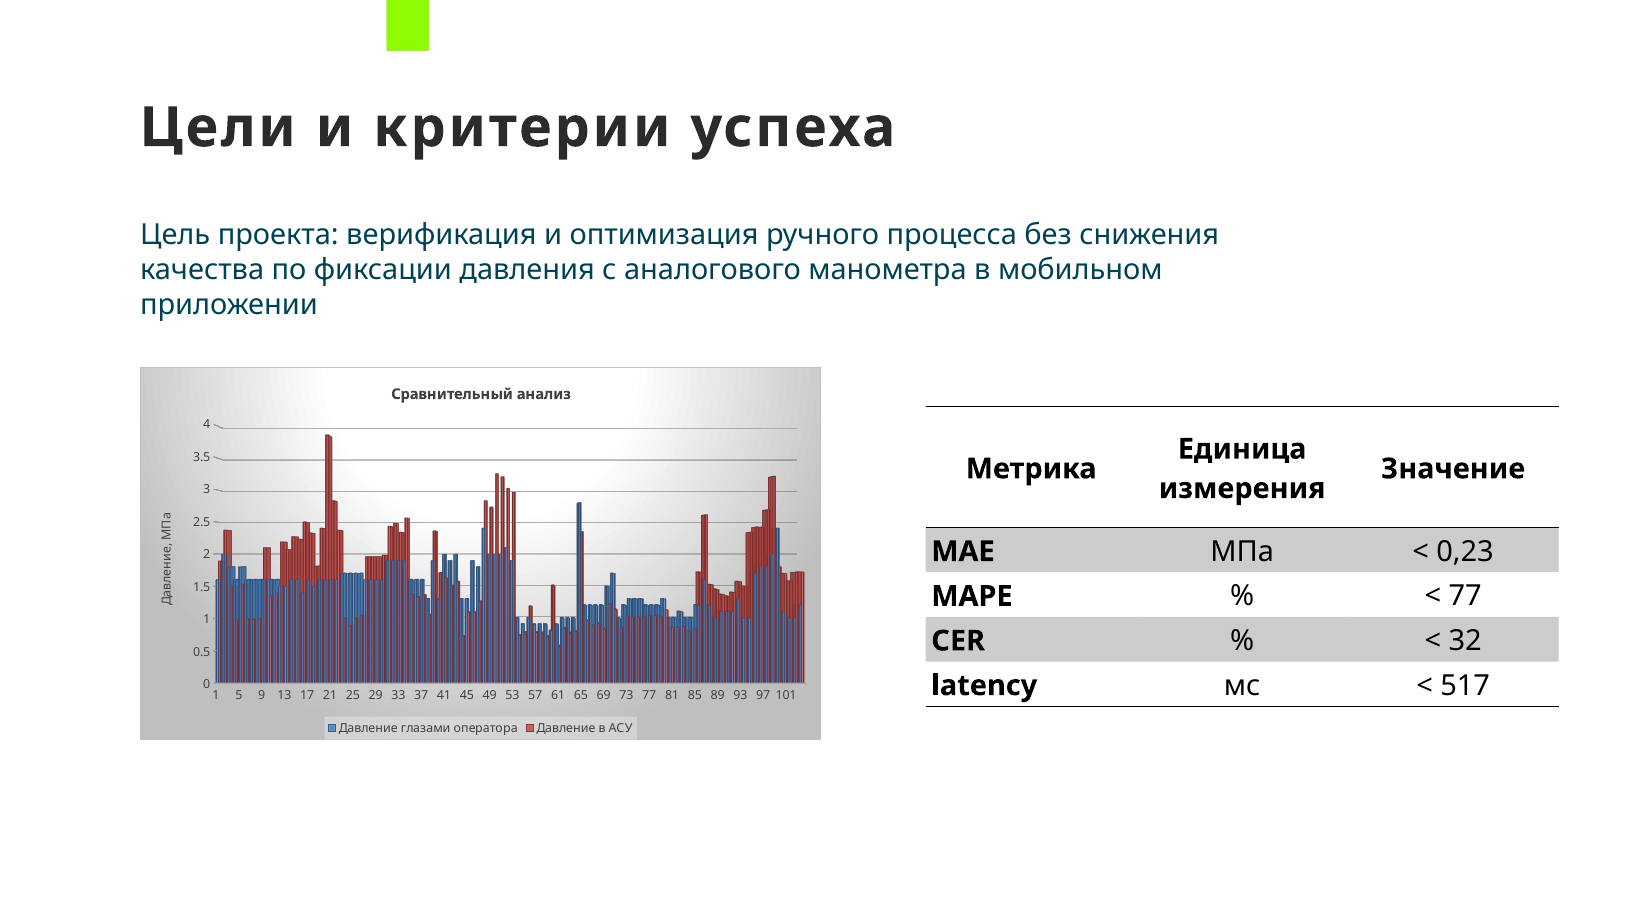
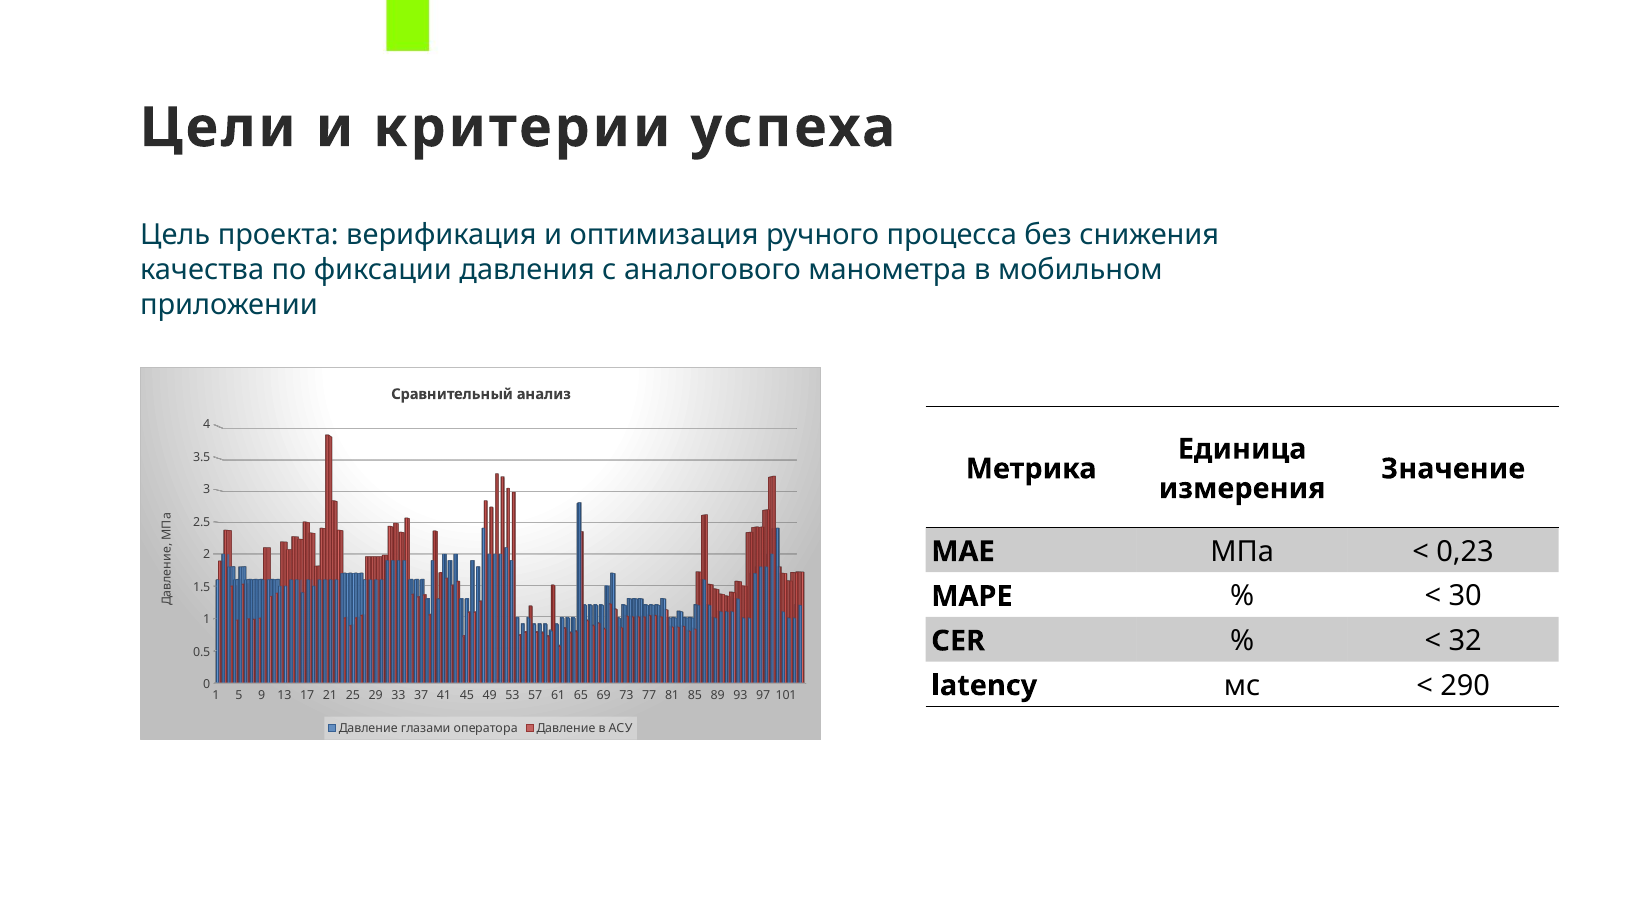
77 at (1465, 596): 77 -> 30
517: 517 -> 290
